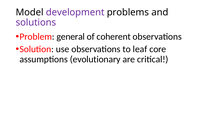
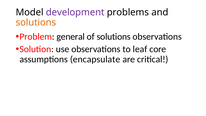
solutions at (36, 22) colour: purple -> orange
of coherent: coherent -> solutions
evolutionary: evolutionary -> encapsulate
